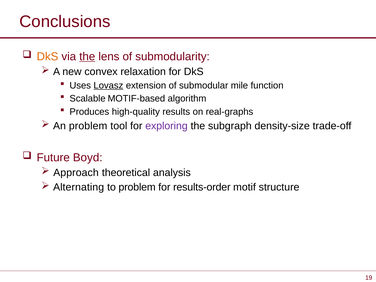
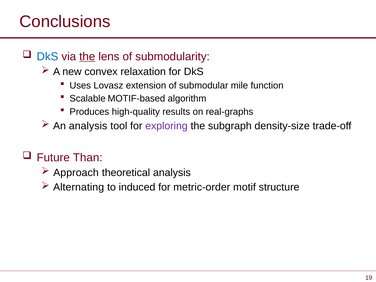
DkS at (47, 57) colour: orange -> blue
Lovasz underline: present -> none
An problem: problem -> analysis
Boyd: Boyd -> Than
to problem: problem -> induced
results-order: results-order -> metric-order
